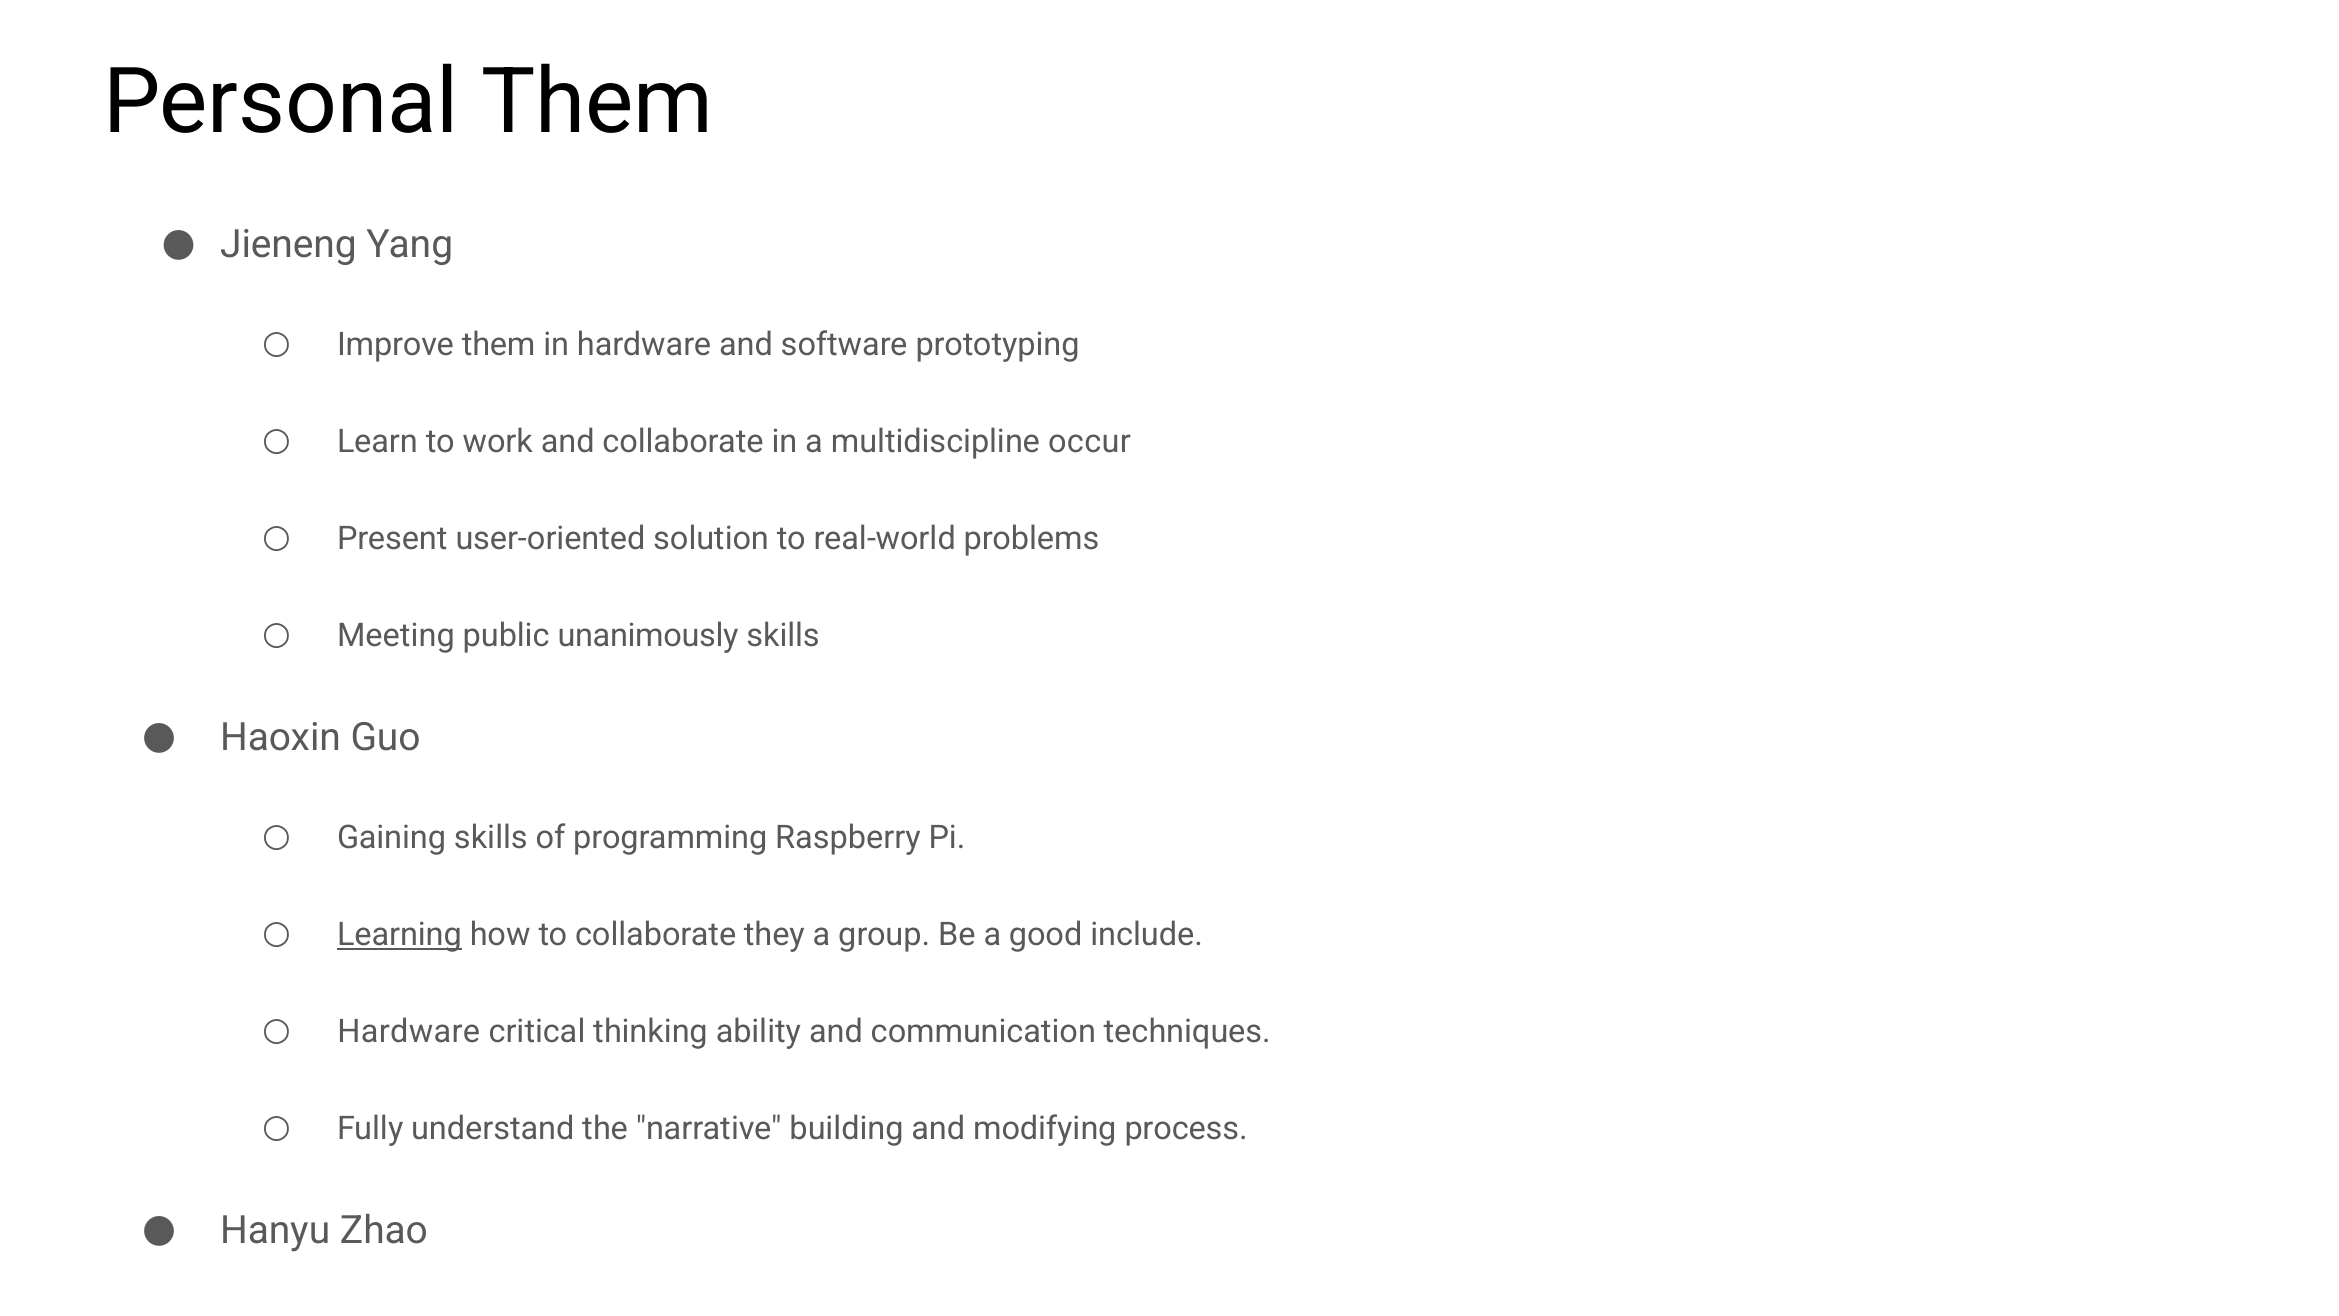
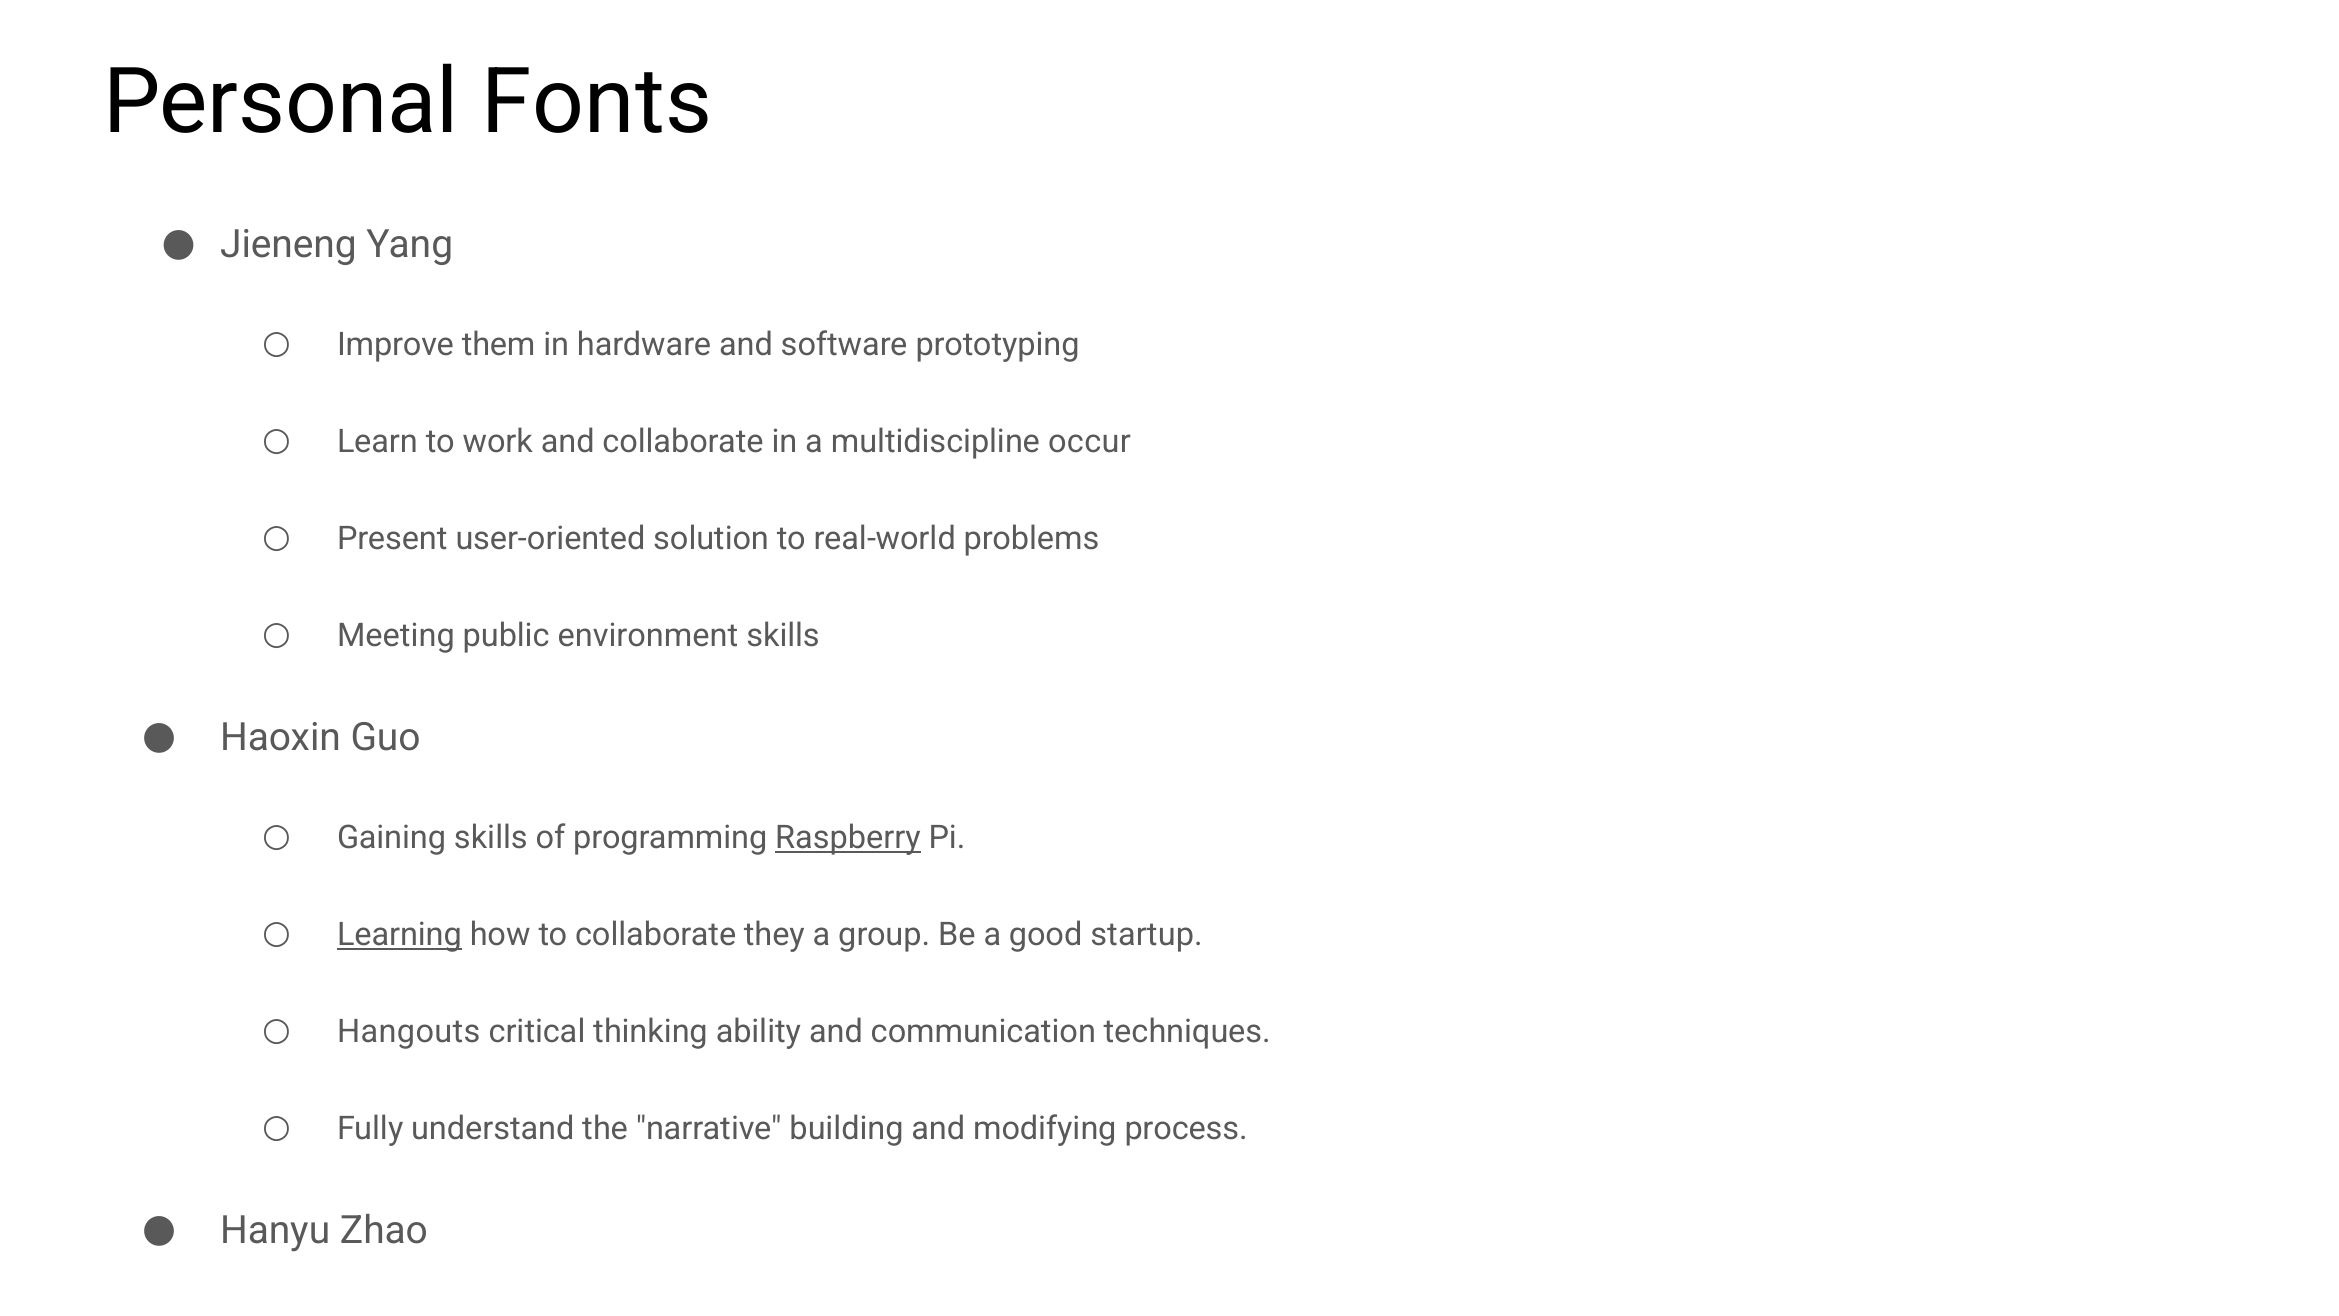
Personal Them: Them -> Fonts
unanimously: unanimously -> environment
Raspberry underline: none -> present
include: include -> startup
Hardware at (409, 1031): Hardware -> Hangouts
